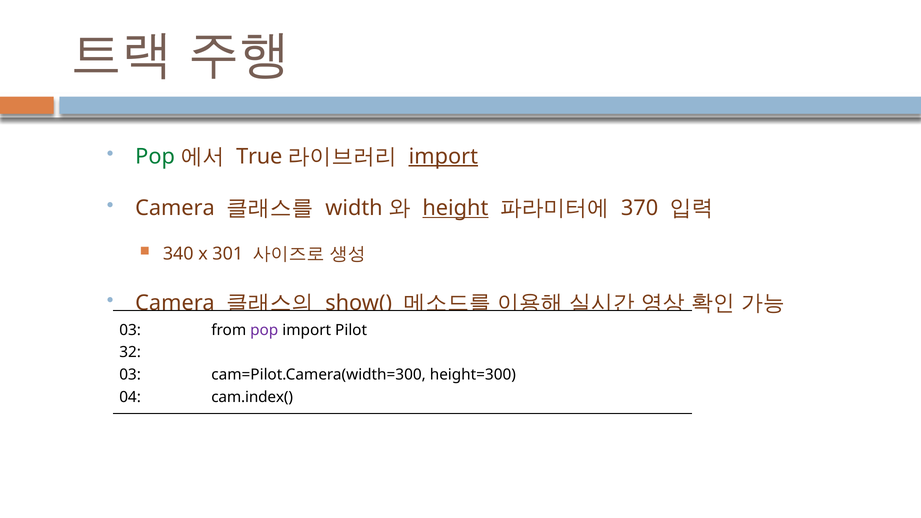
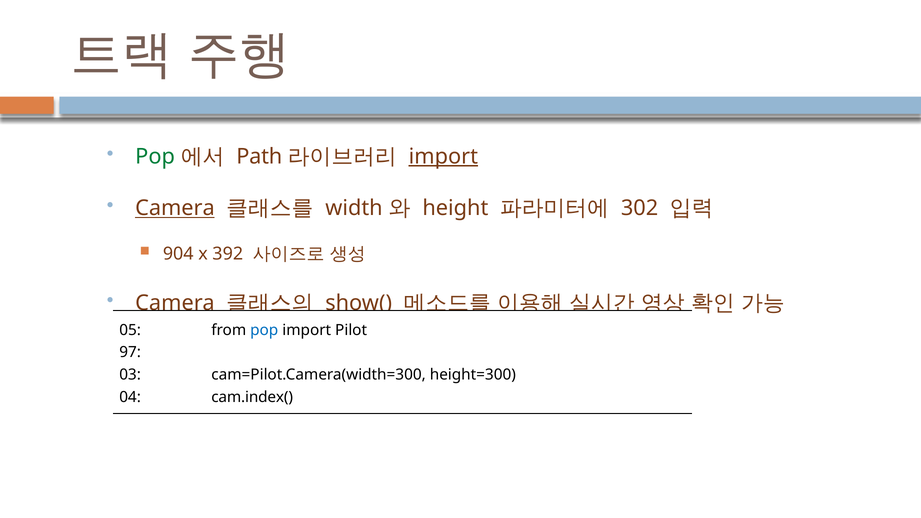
True: True -> Path
Camera at (175, 208) underline: none -> present
height underline: present -> none
370: 370 -> 302
340: 340 -> 904
301: 301 -> 392
03 at (130, 330): 03 -> 05
pop at (264, 330) colour: purple -> blue
32: 32 -> 97
